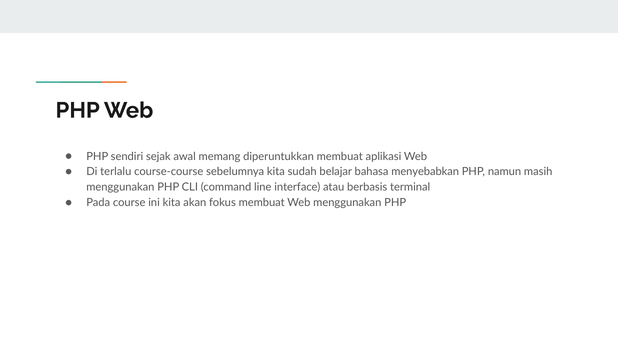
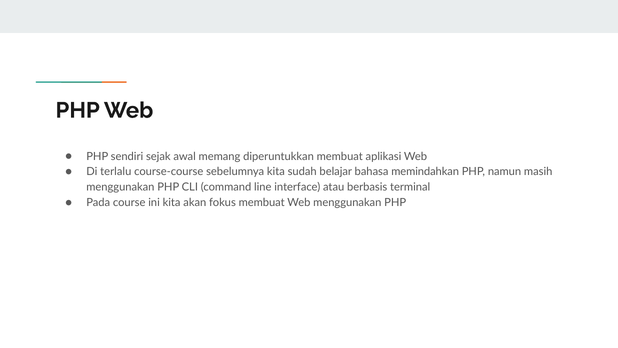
menyebabkan: menyebabkan -> memindahkan
